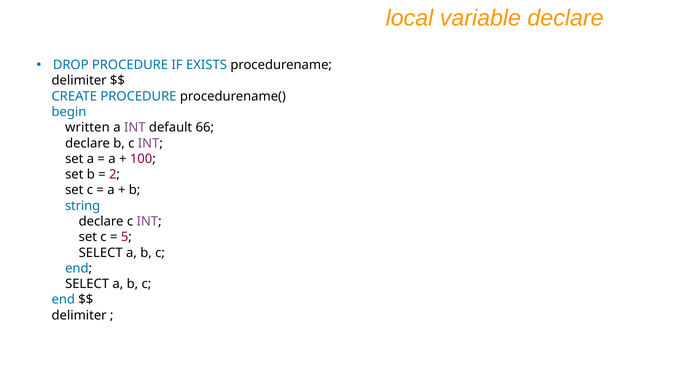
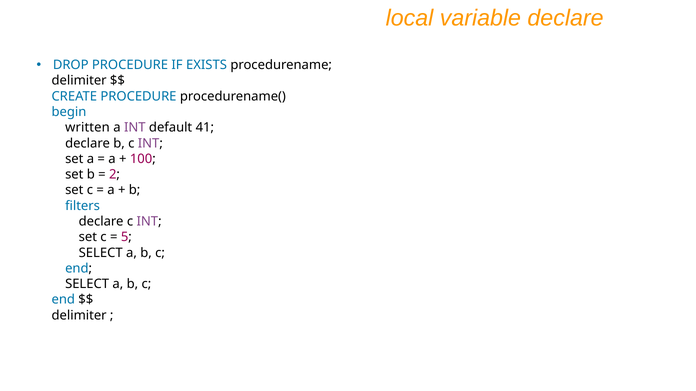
66: 66 -> 41
string: string -> filters
